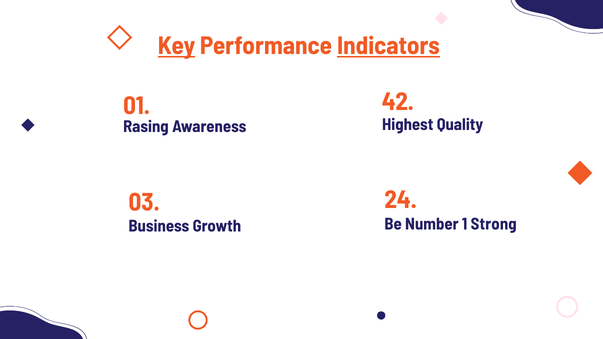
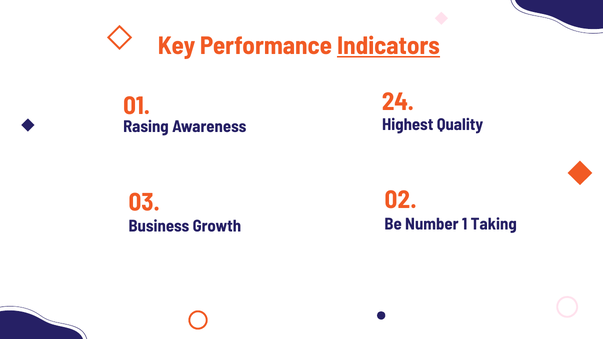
Key underline: present -> none
42: 42 -> 24
24: 24 -> 02
Strong: Strong -> Taking
